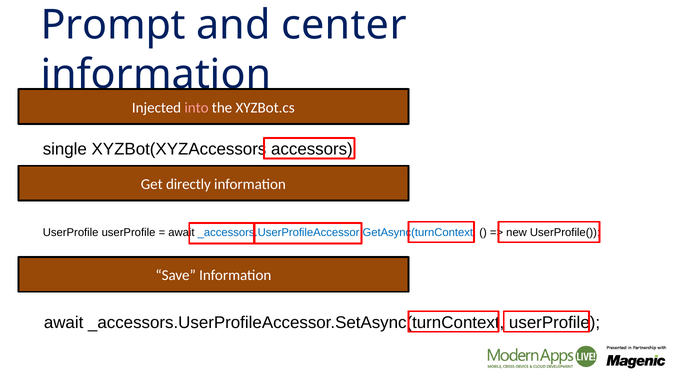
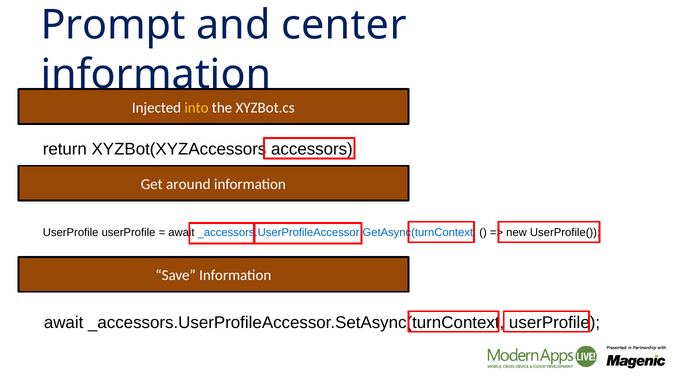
into colour: pink -> yellow
single: single -> return
directly: directly -> around
